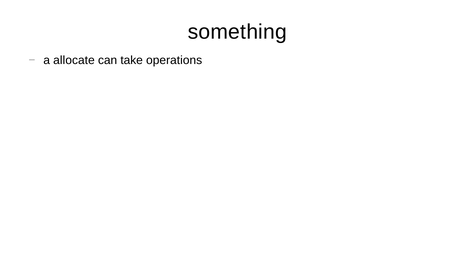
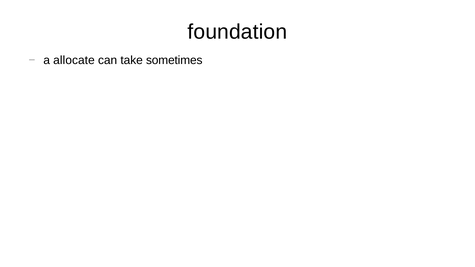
something: something -> foundation
operations: operations -> sometimes
